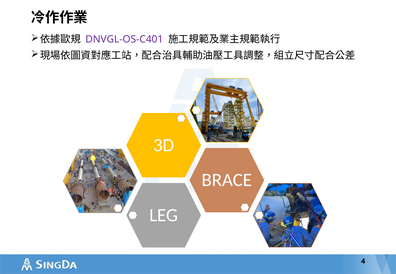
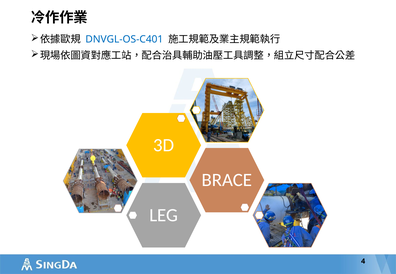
DNVGL-OS-C401 colour: purple -> blue
